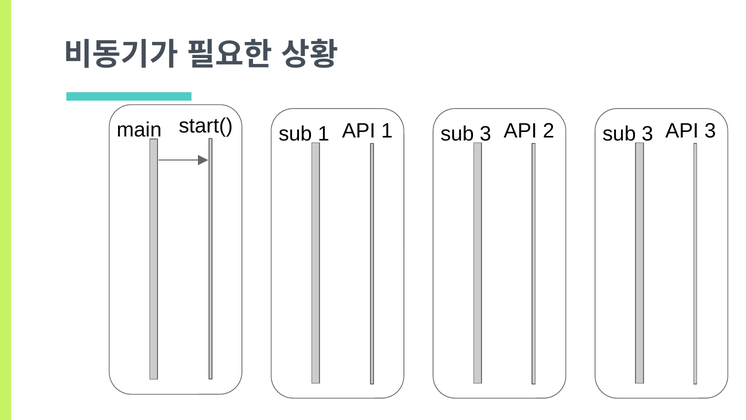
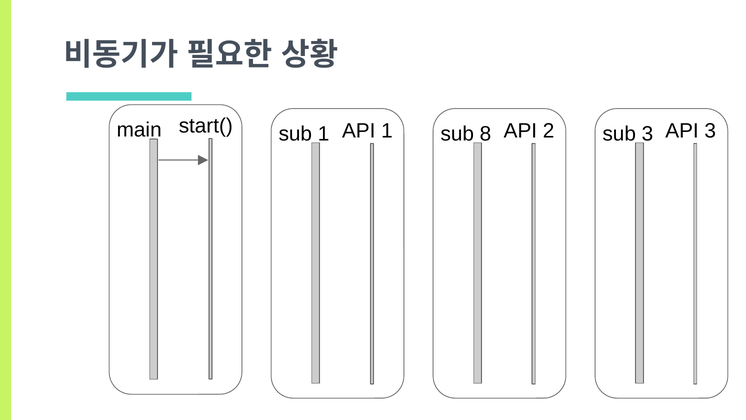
1 sub 3: 3 -> 8
